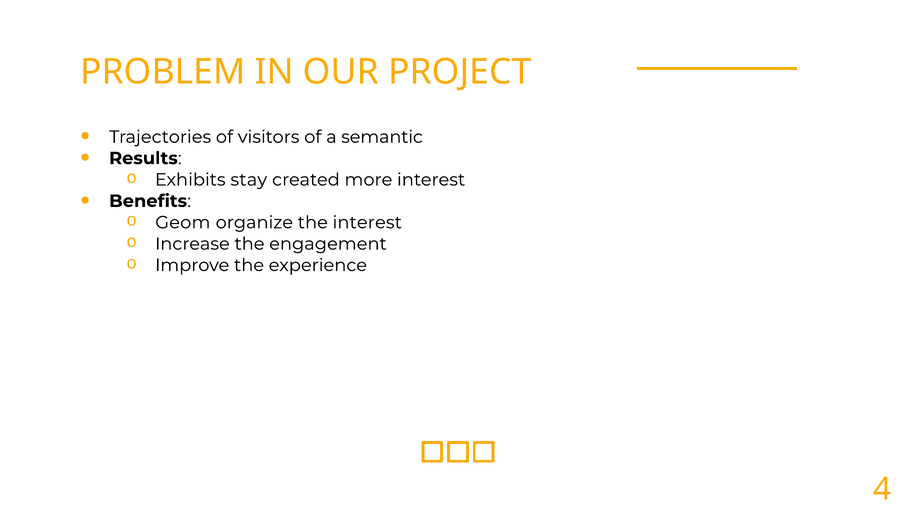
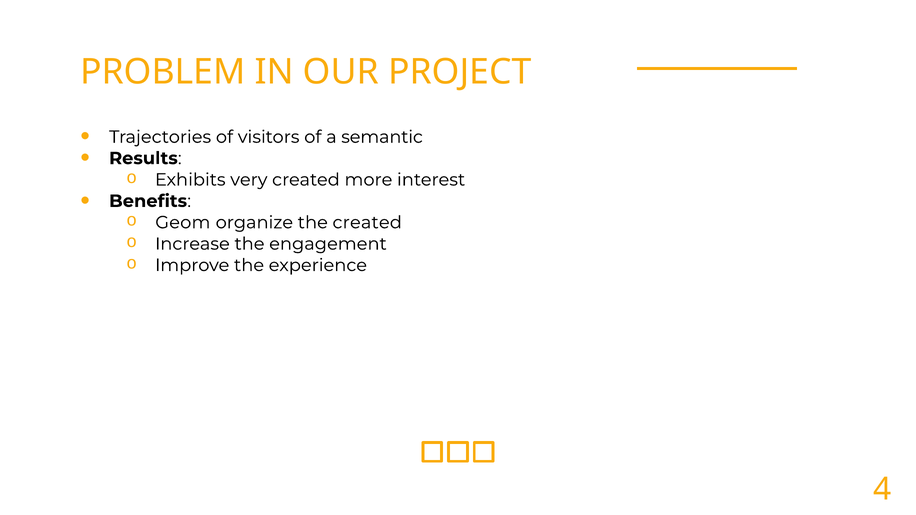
stay: stay -> very
the interest: interest -> created
